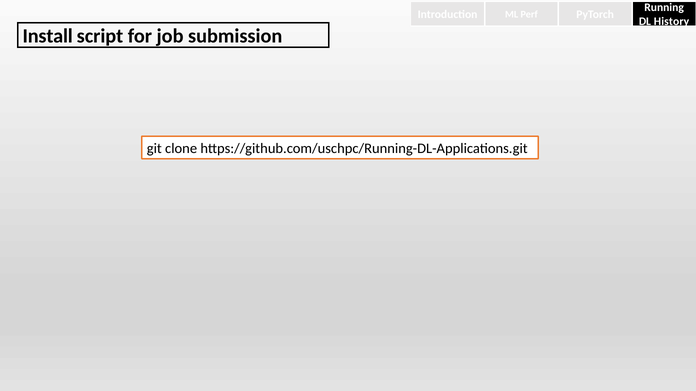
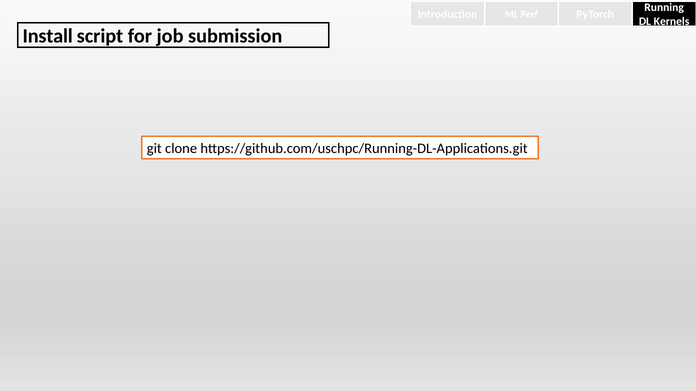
History: History -> Kernels
